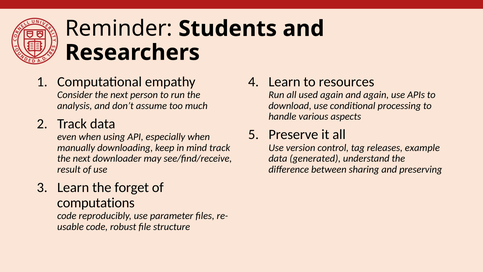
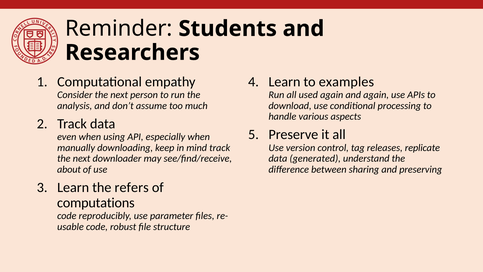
resources: resources -> examples
example: example -> replicate
result: result -> about
forget: forget -> refers
